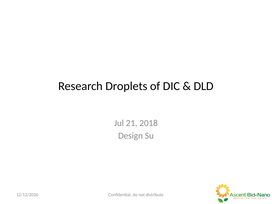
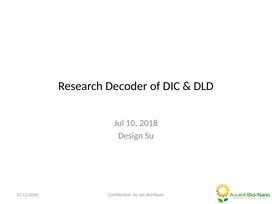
Droplets: Droplets -> Decoder
21: 21 -> 10
